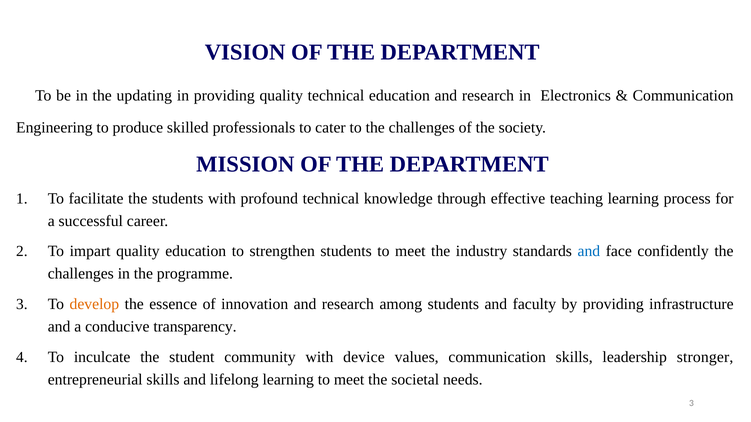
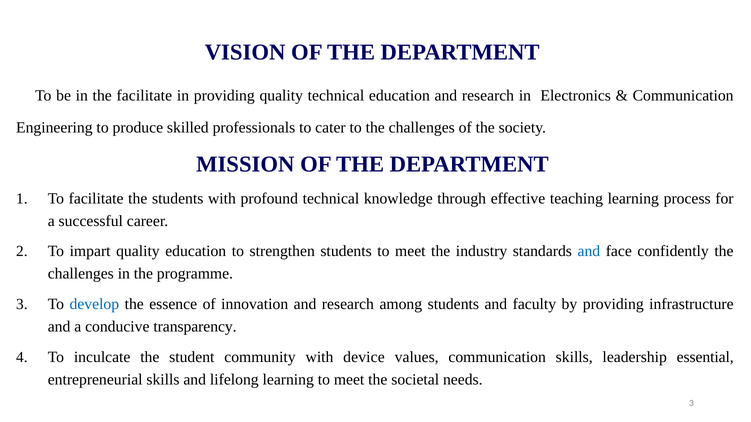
the updating: updating -> facilitate
develop colour: orange -> blue
stronger: stronger -> essential
